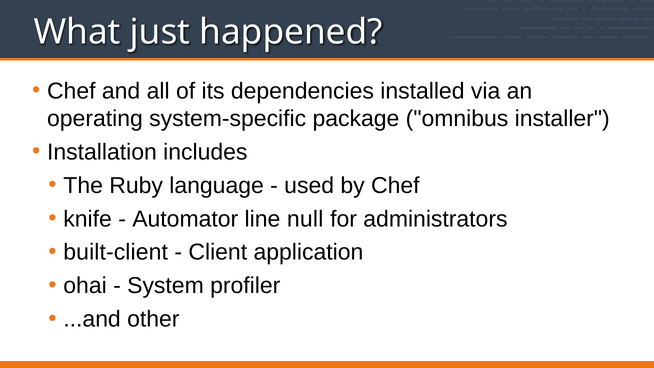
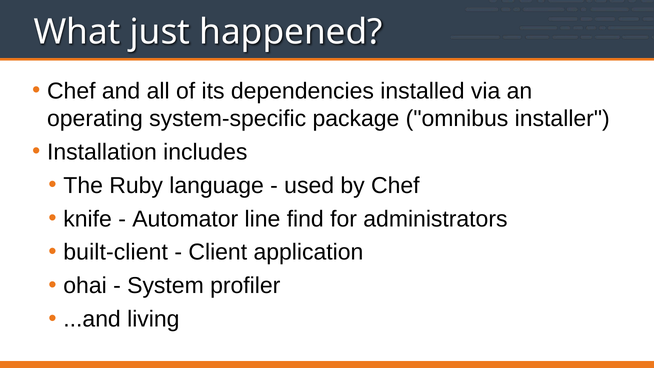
null: null -> find
other: other -> living
